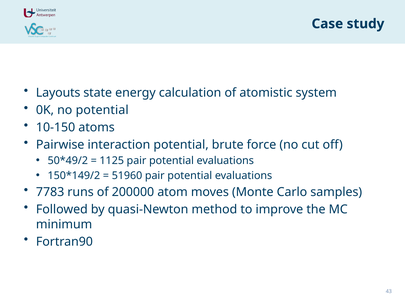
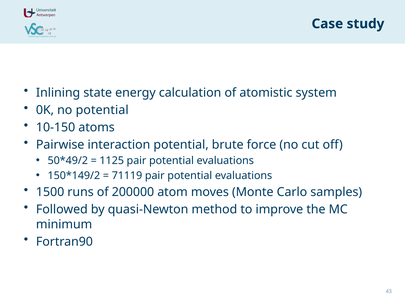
Layouts: Layouts -> Inlining
51960: 51960 -> 71119
7783: 7783 -> 1500
